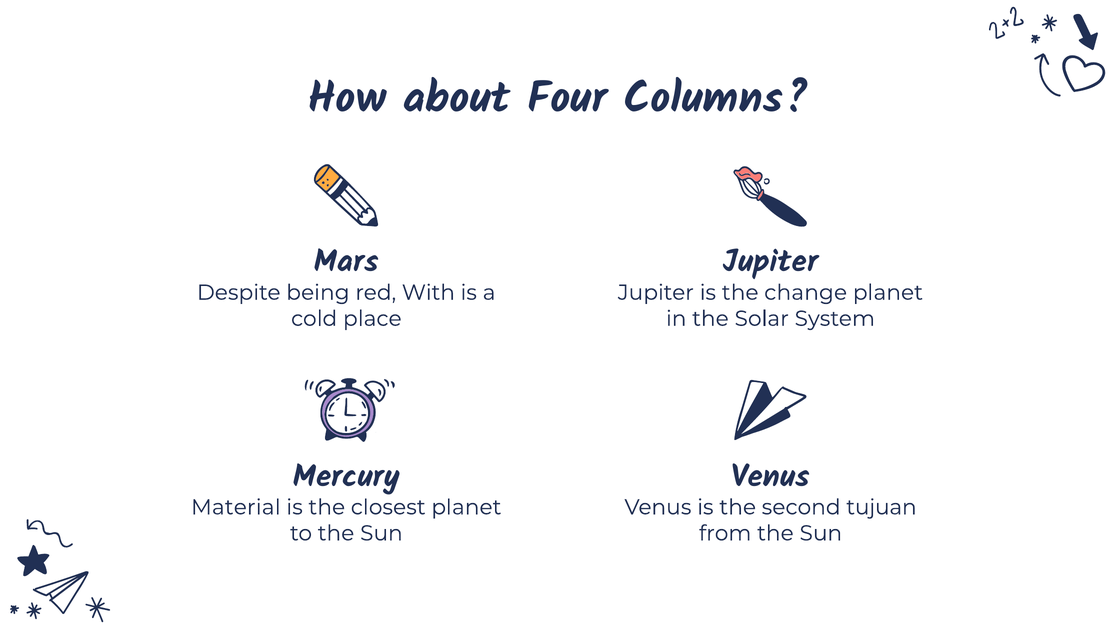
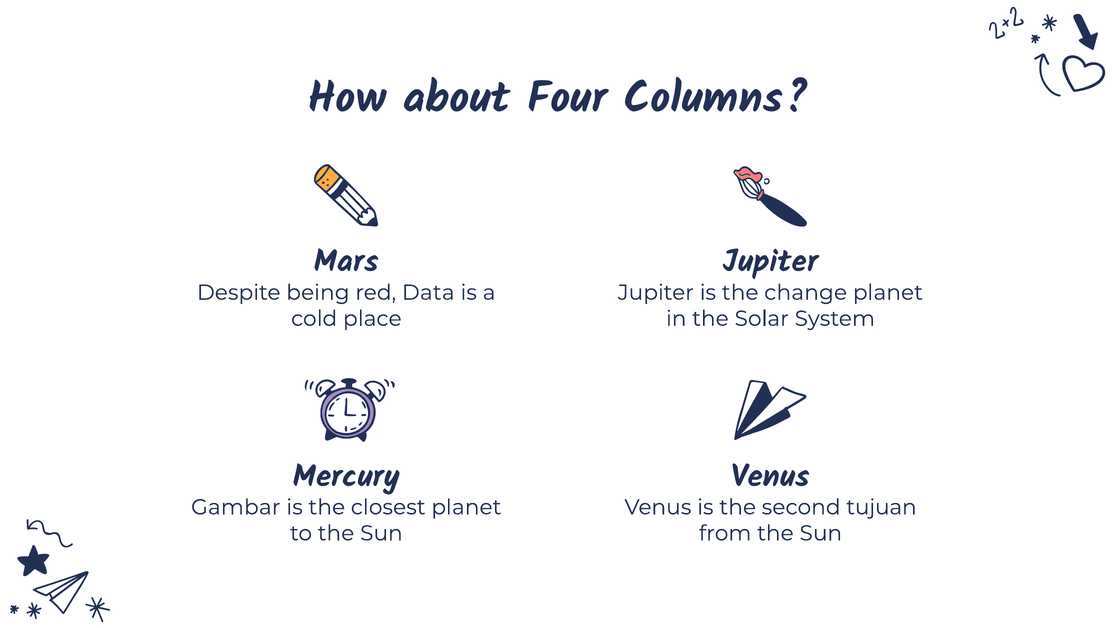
With: With -> Data
Material: Material -> Gambar
